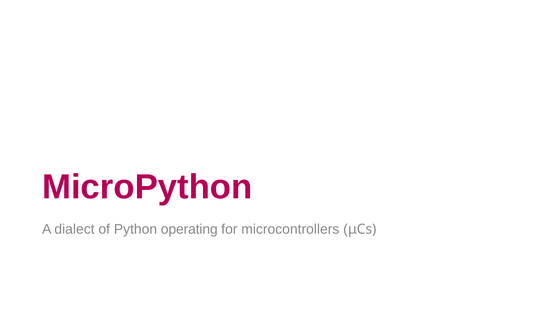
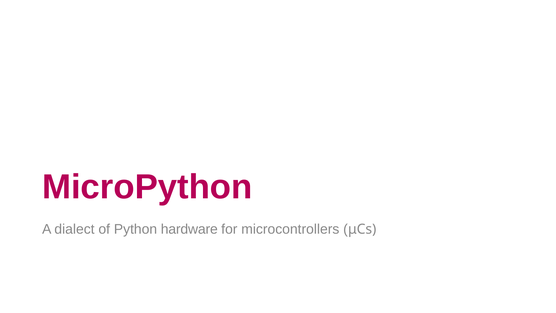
operating: operating -> hardware
